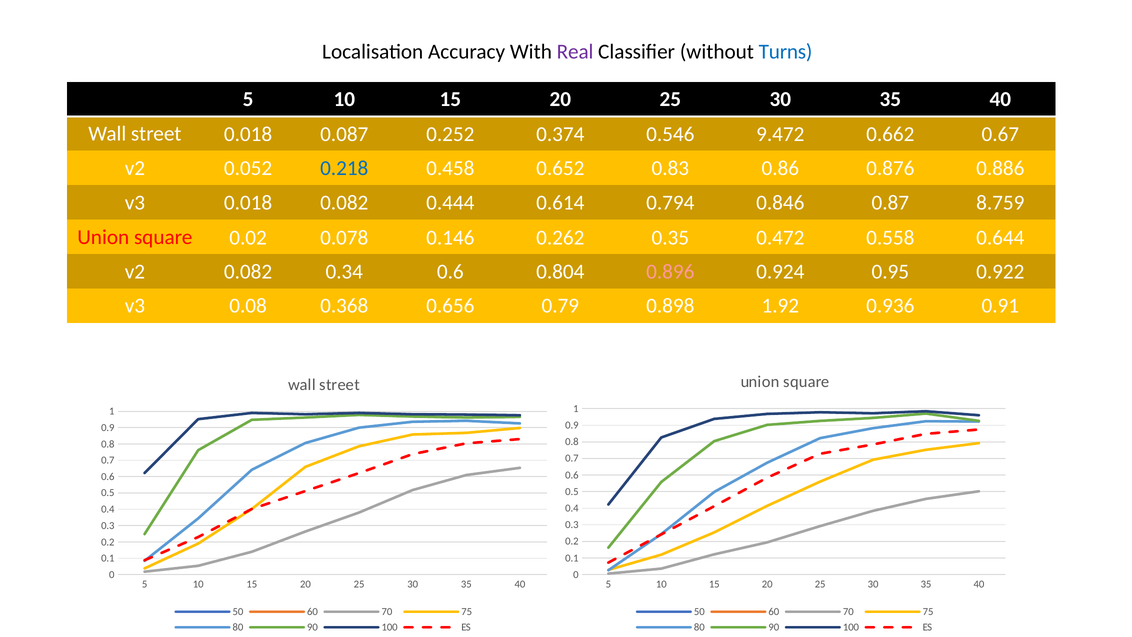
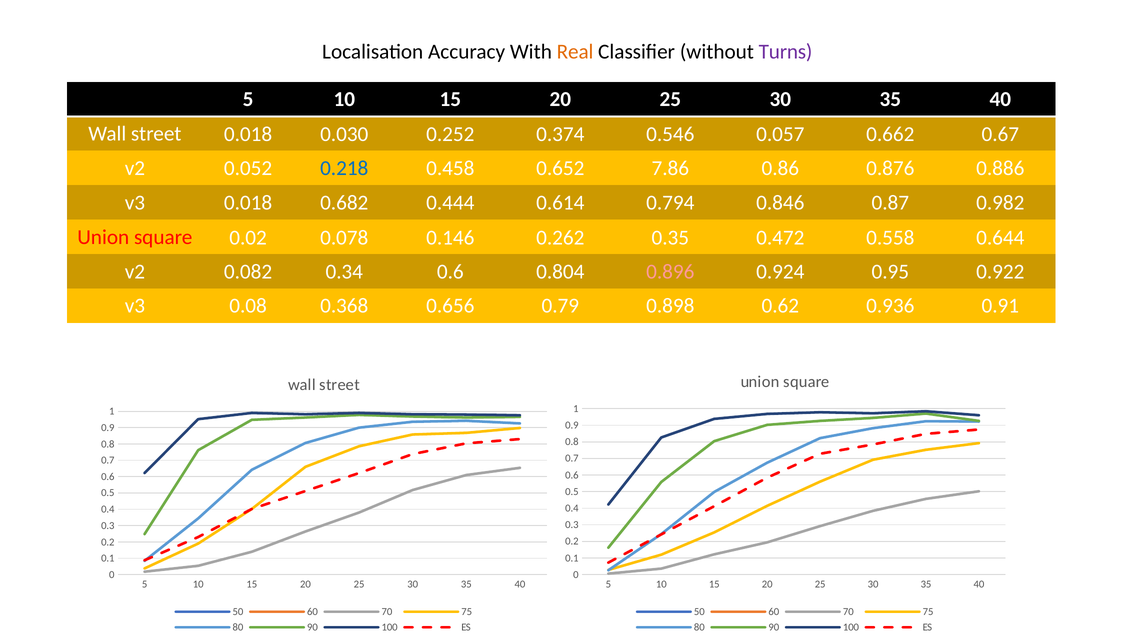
Real colour: purple -> orange
Turns colour: blue -> purple
0.087: 0.087 -> 0.030
9.472: 9.472 -> 0.057
0.83: 0.83 -> 7.86
0.018 0.082: 0.082 -> 0.682
8.759: 8.759 -> 0.982
1.92: 1.92 -> 0.62
